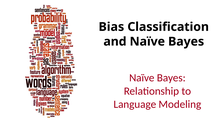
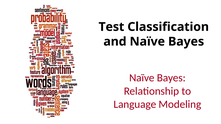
Bias: Bias -> Test
